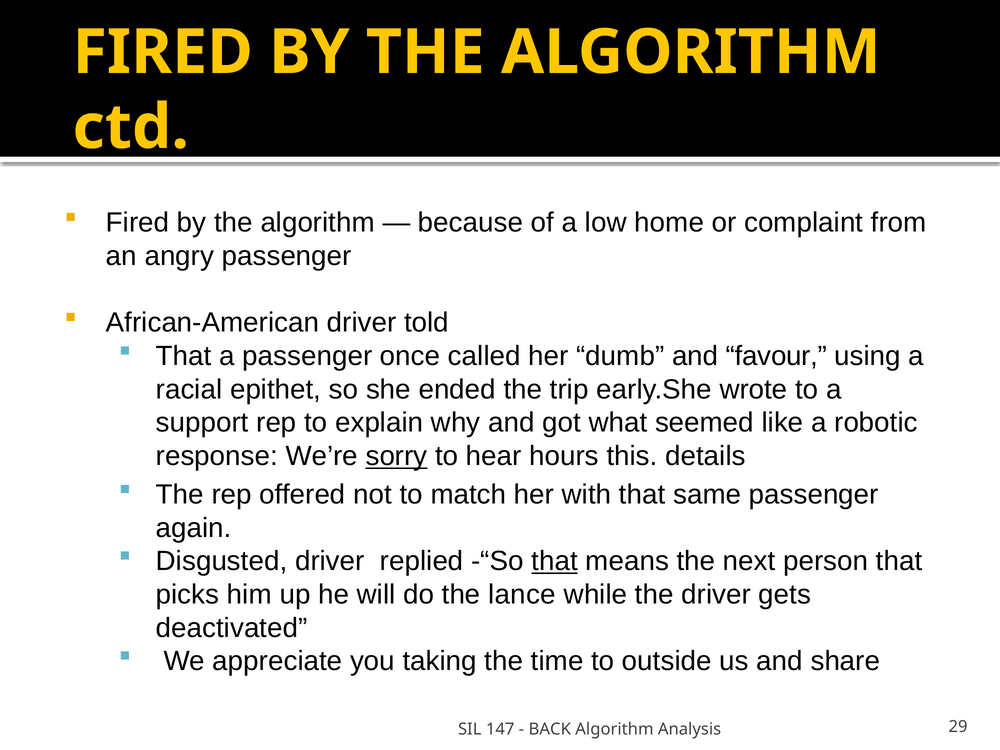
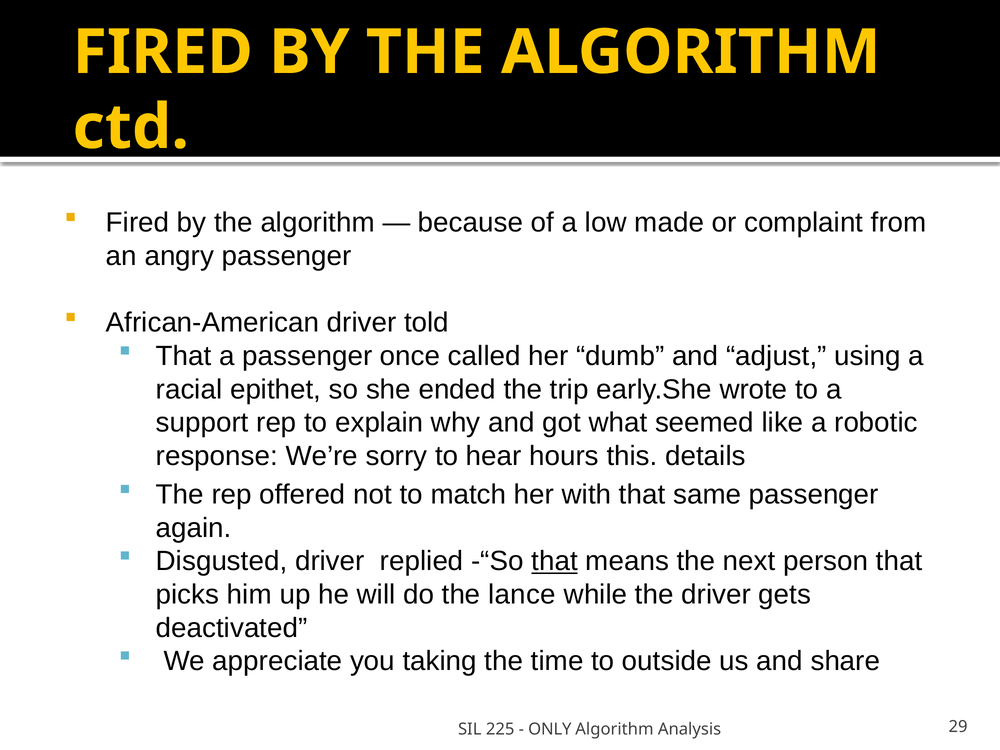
home: home -> made
favour: favour -> adjust
sorry underline: present -> none
147: 147 -> 225
BACK: BACK -> ONLY
